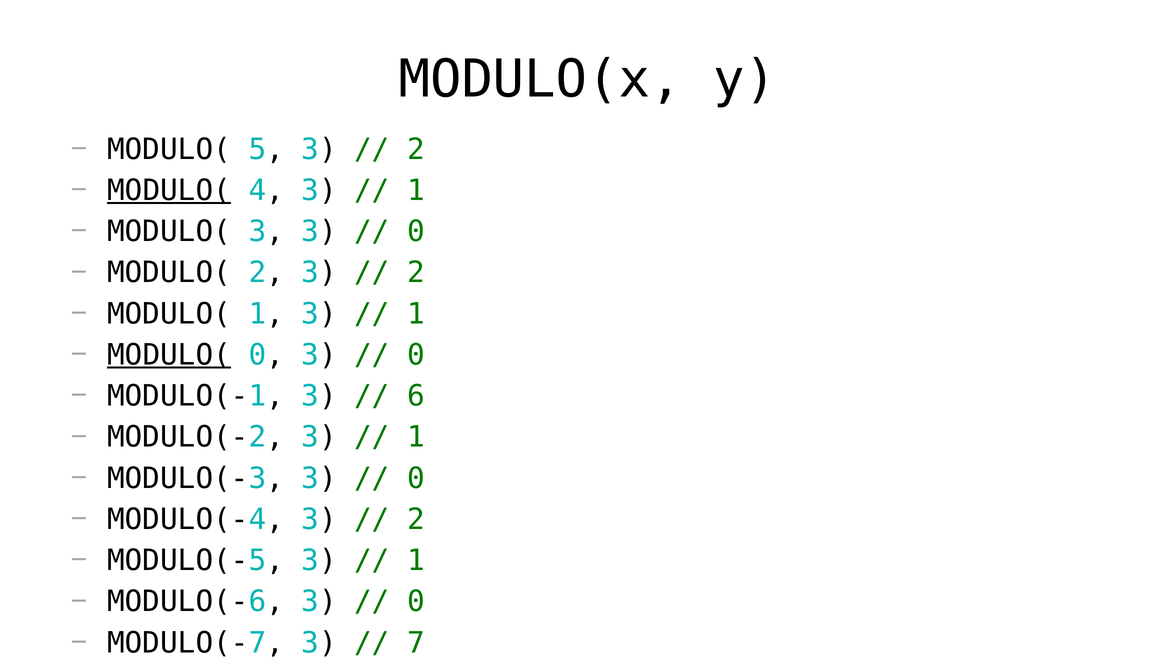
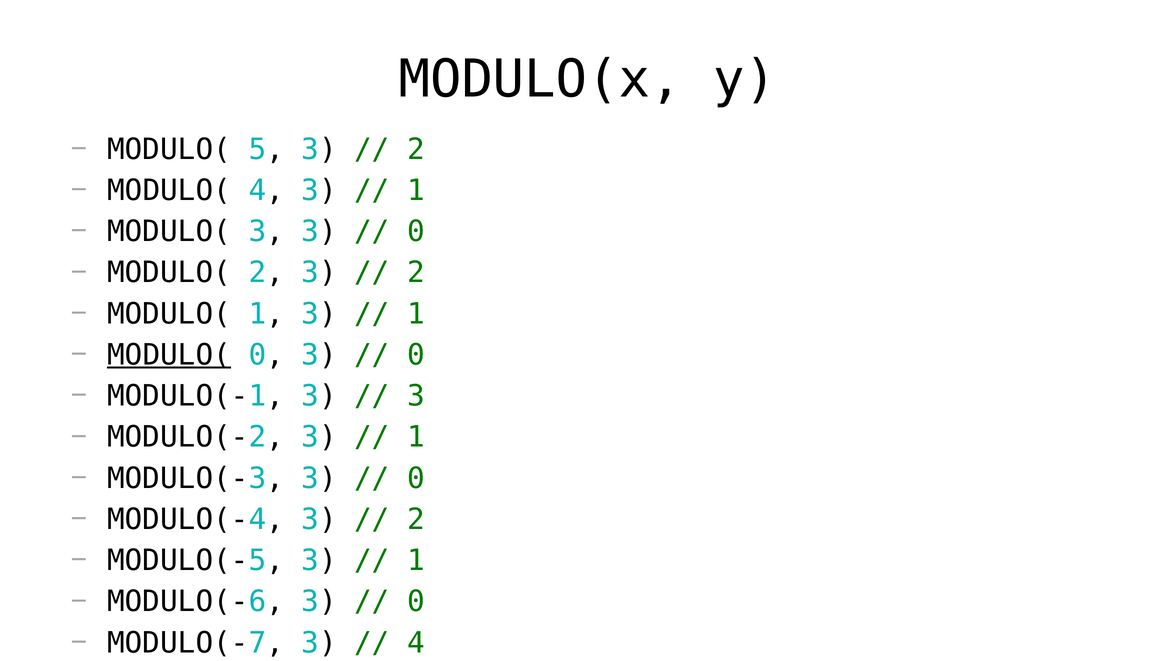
MODULO( at (169, 190) underline: present -> none
6 at (416, 396): 6 -> 3
7 at (416, 643): 7 -> 4
